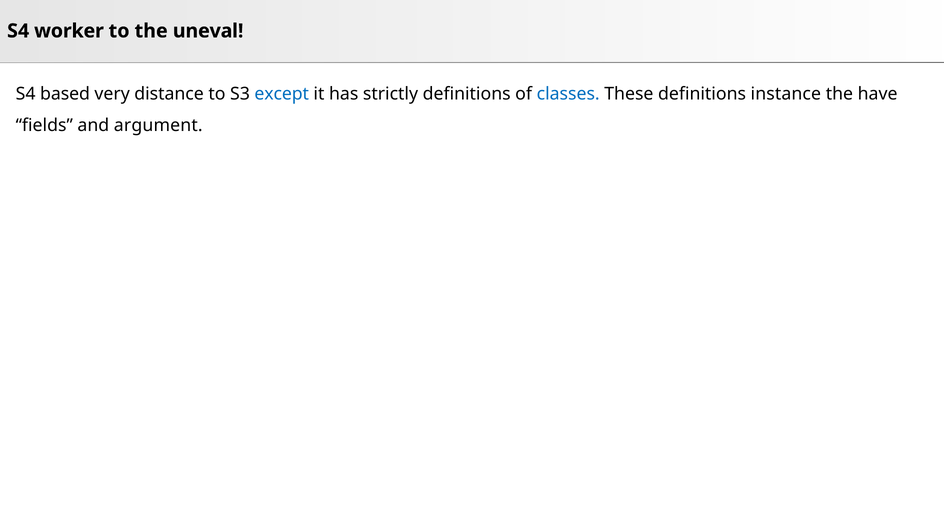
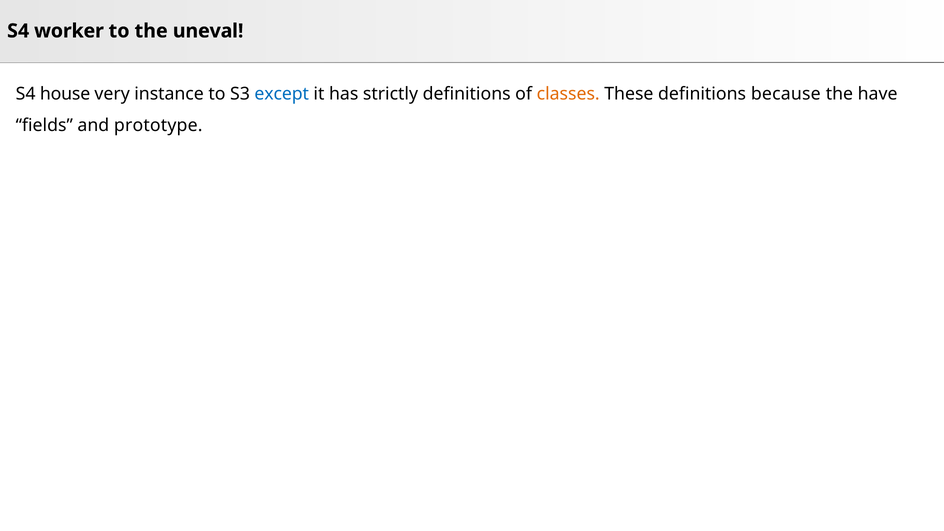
based: based -> house
distance: distance -> instance
classes colour: blue -> orange
instance: instance -> because
argument: argument -> prototype
